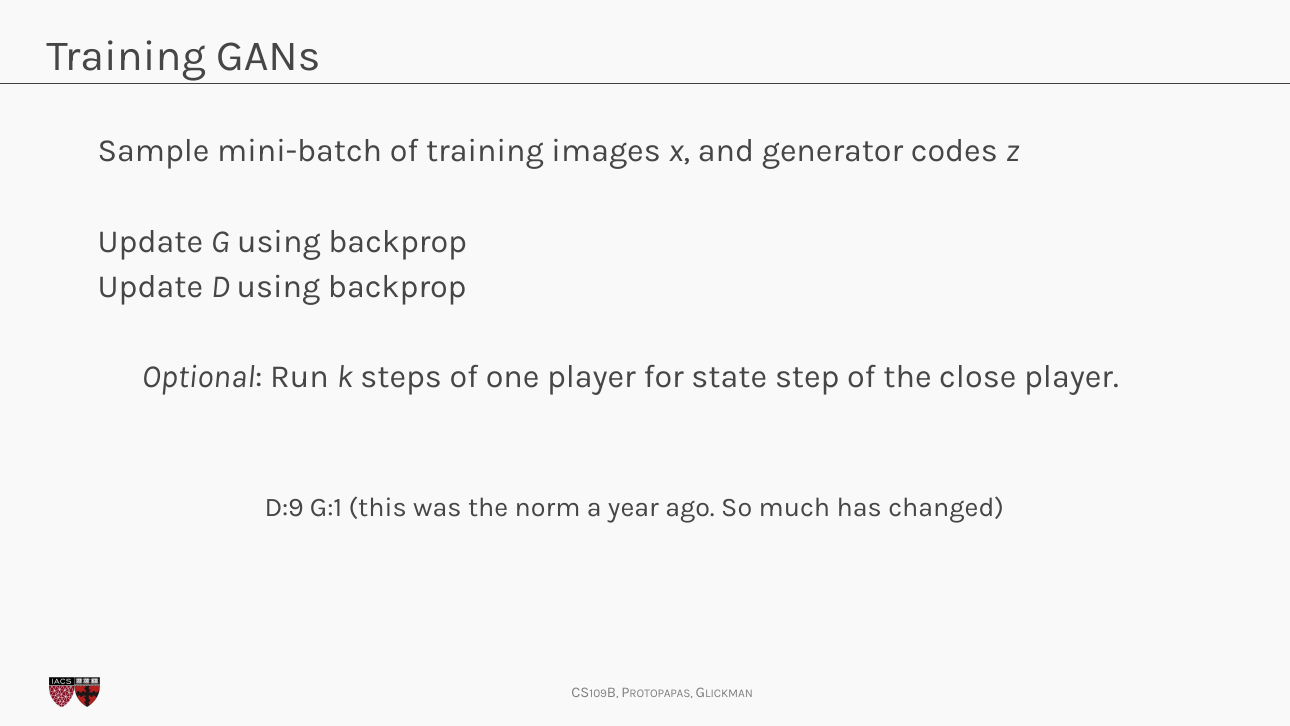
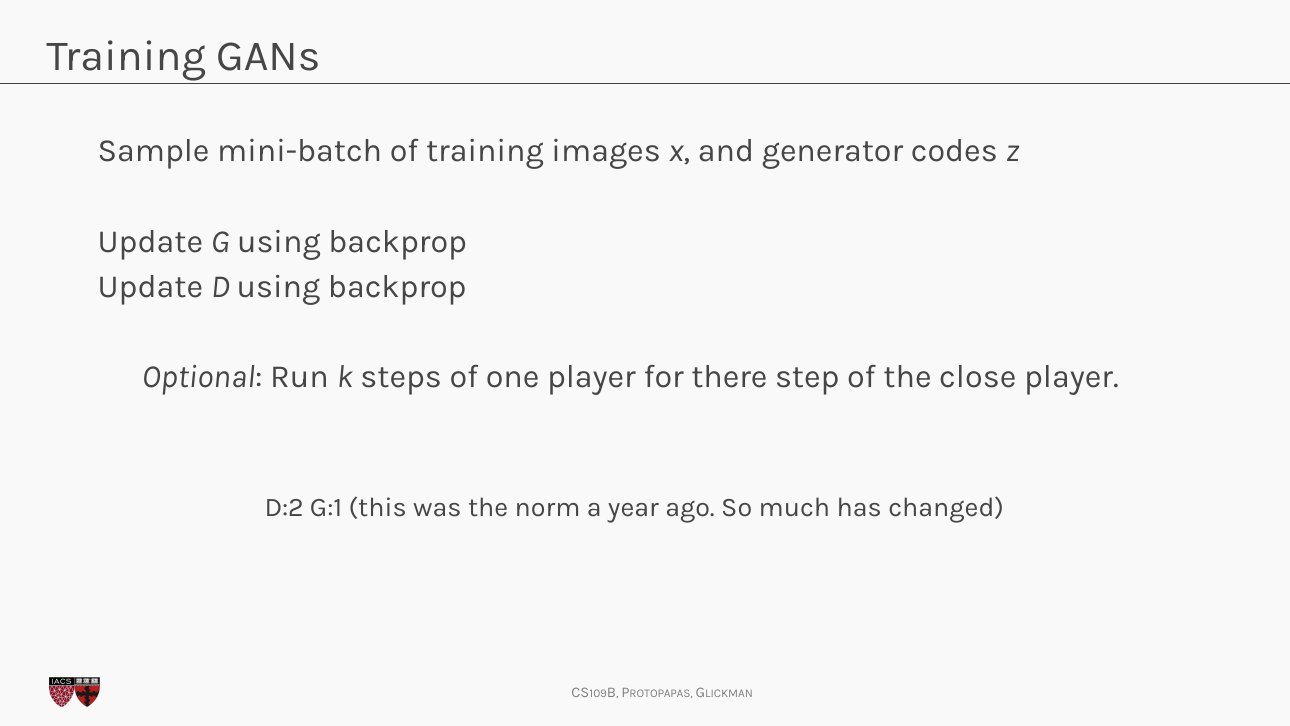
state: state -> there
D:9: D:9 -> D:2
